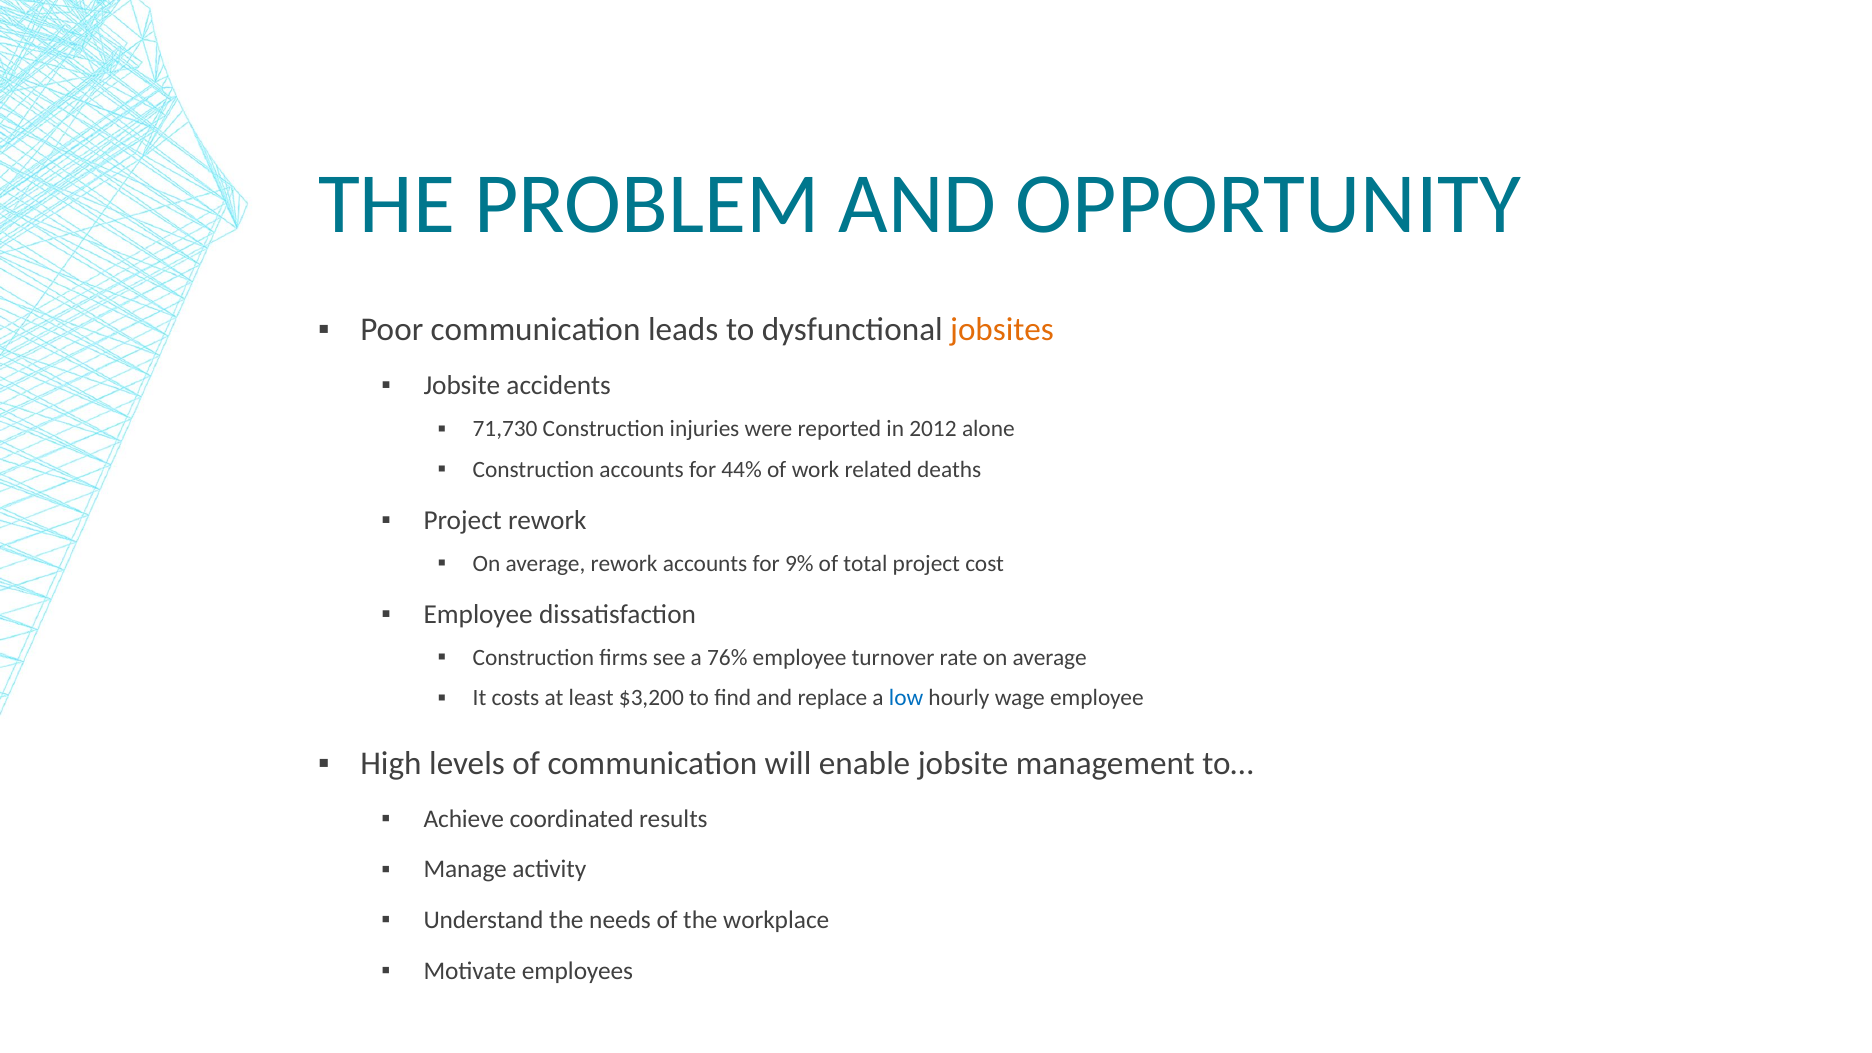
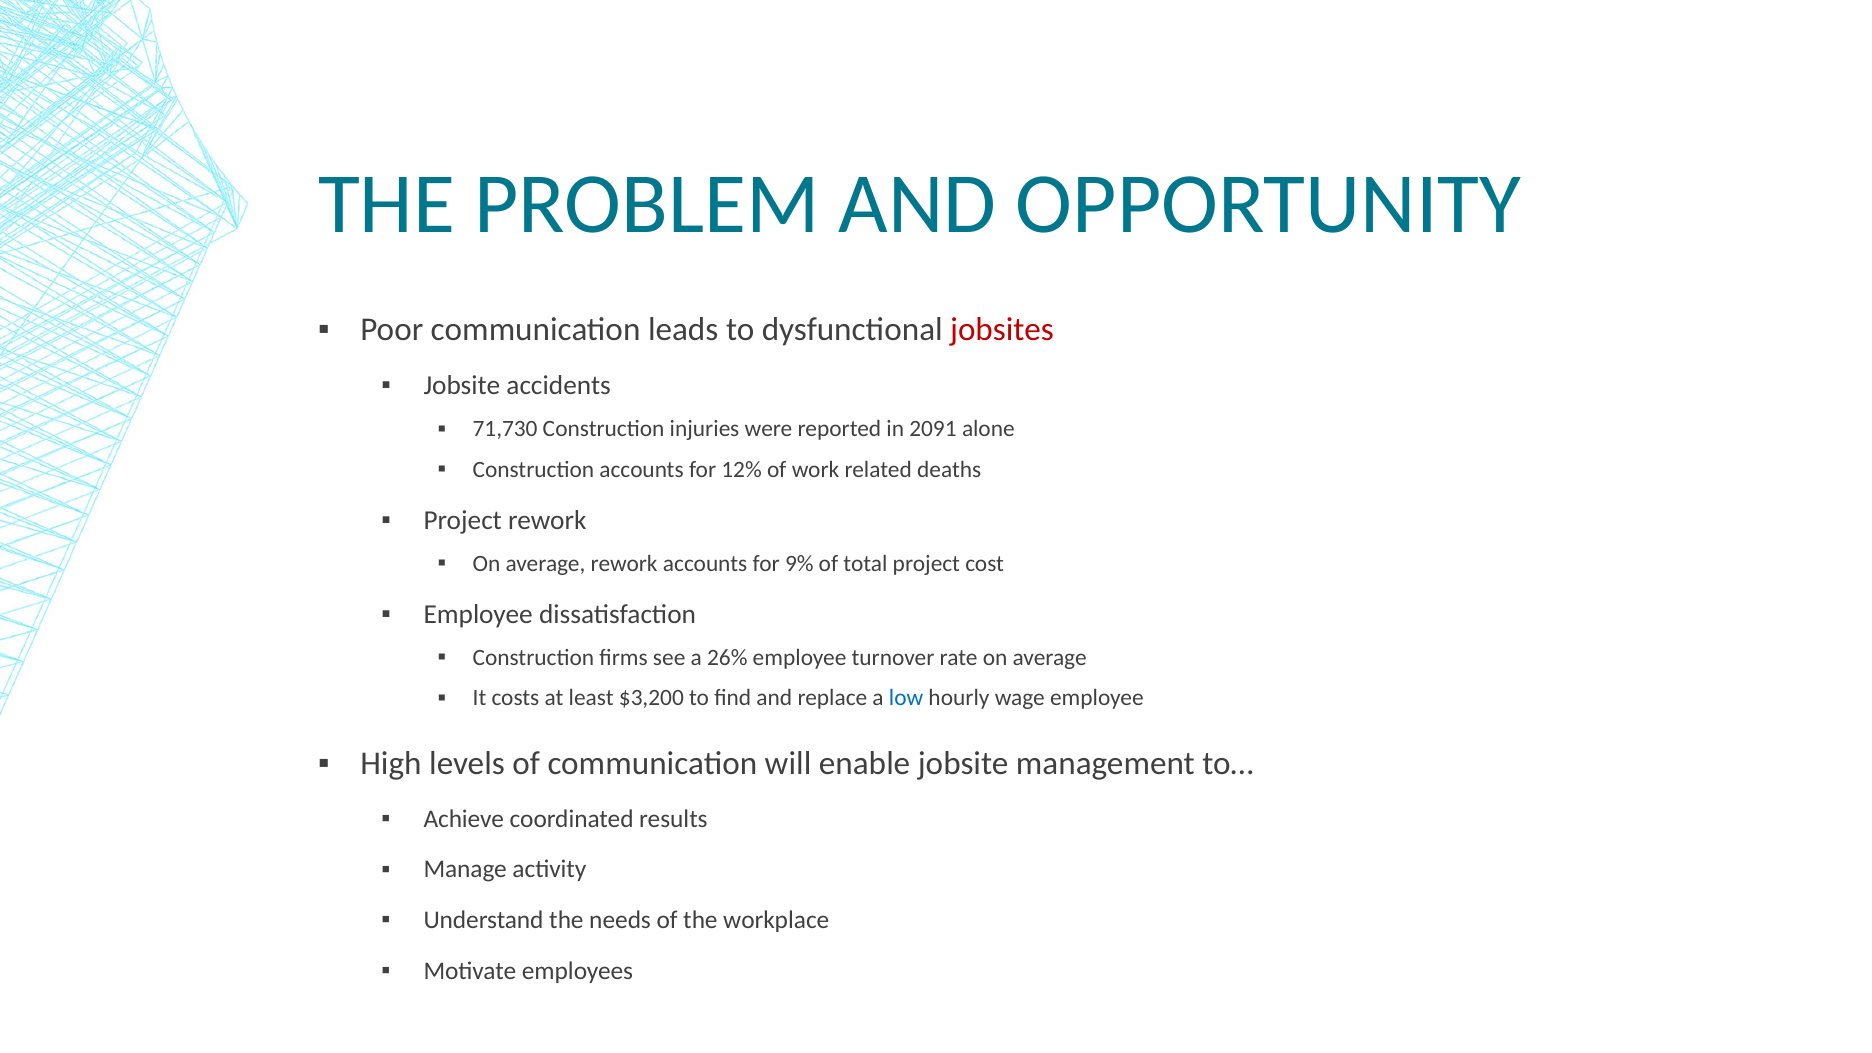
jobsites colour: orange -> red
2012: 2012 -> 2091
44%: 44% -> 12%
76%: 76% -> 26%
